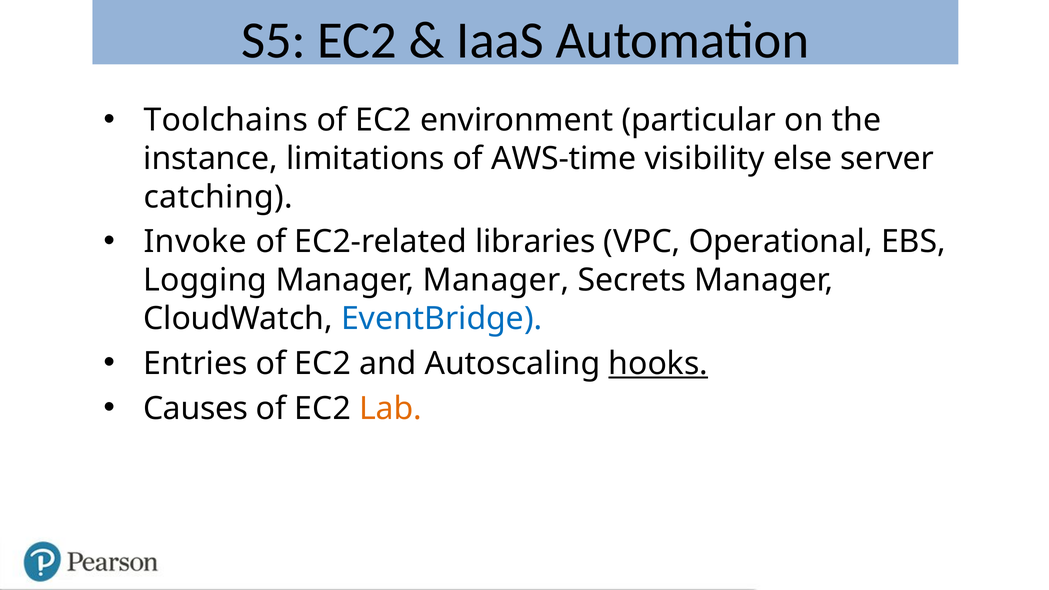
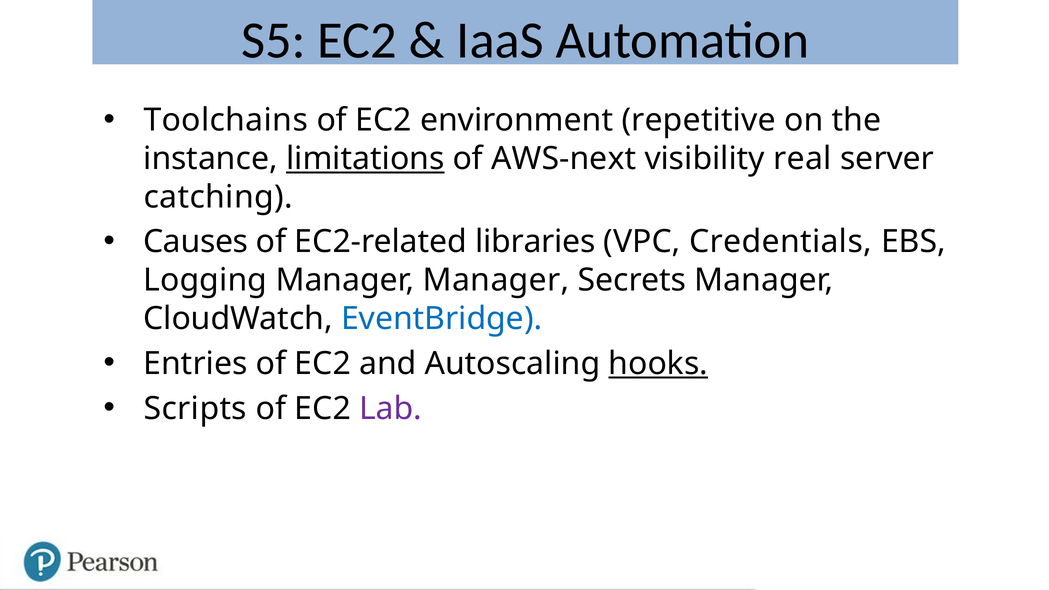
particular: particular -> repetitive
limitations underline: none -> present
AWS-time: AWS-time -> AWS-next
else: else -> real
Invoke: Invoke -> Causes
Operational: Operational -> Credentials
Causes: Causes -> Scripts
Lab colour: orange -> purple
